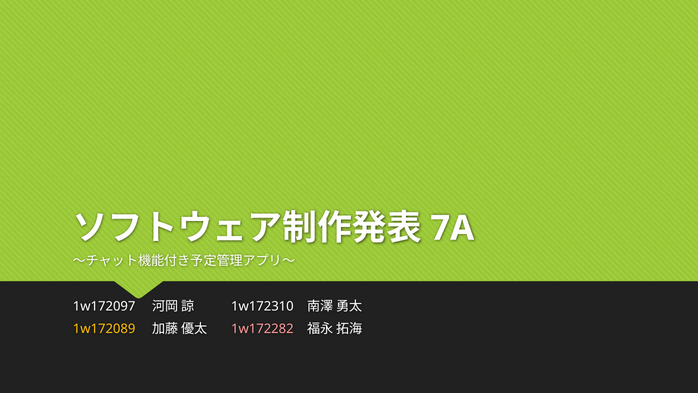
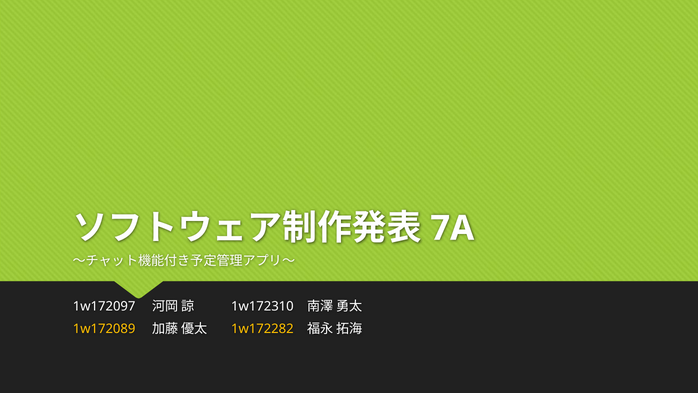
1w172282 colour: pink -> yellow
